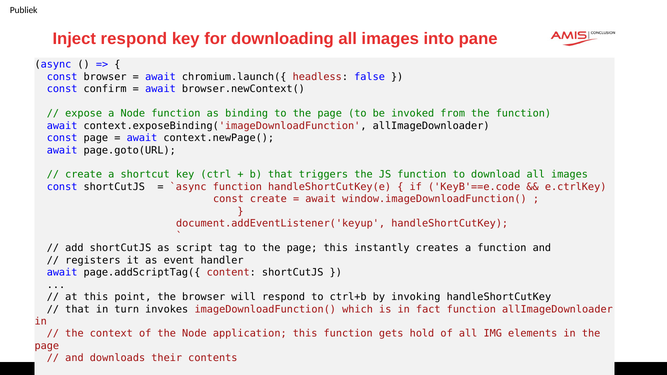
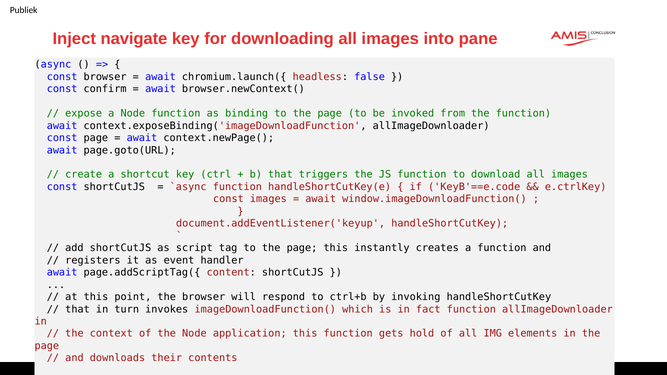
Inject respond: respond -> navigate
const create: create -> images
